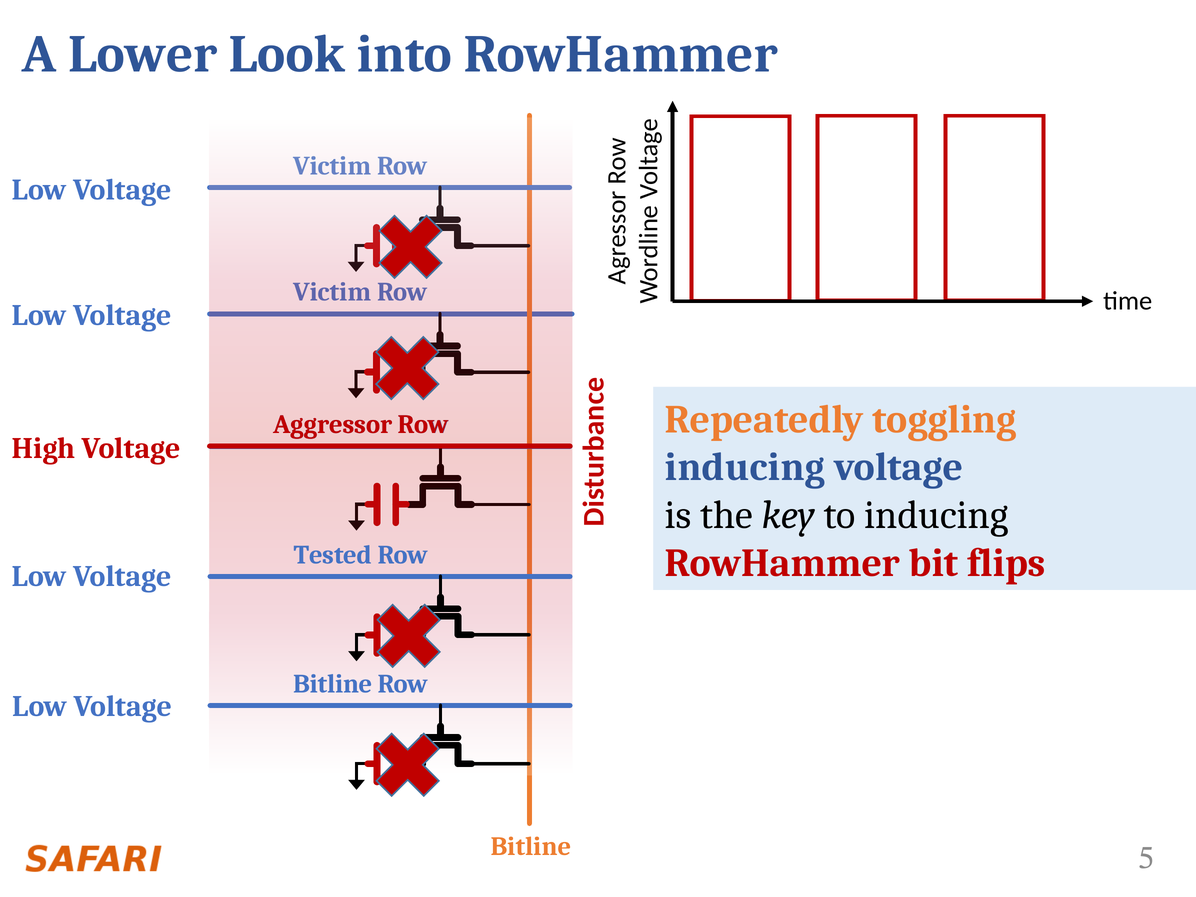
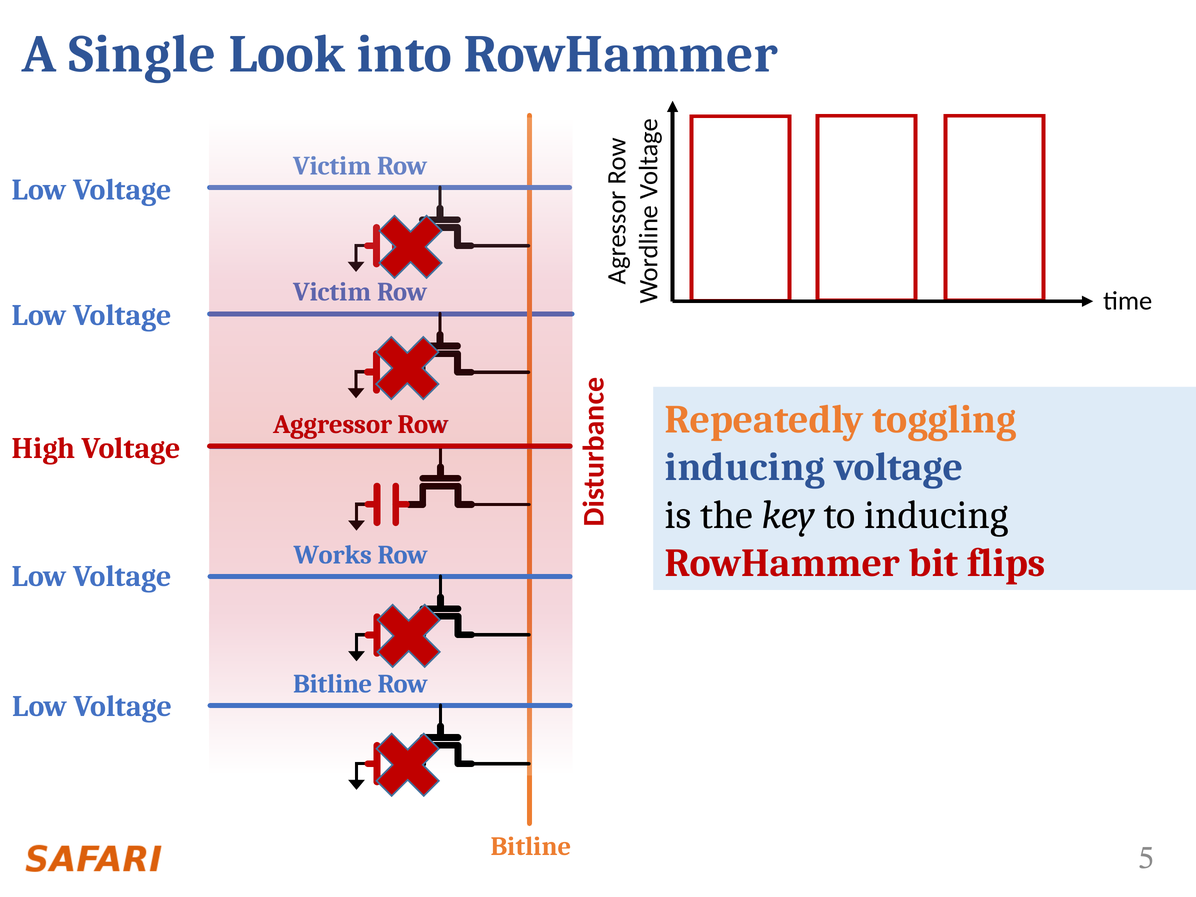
Lower: Lower -> Single
Tested: Tested -> Works
